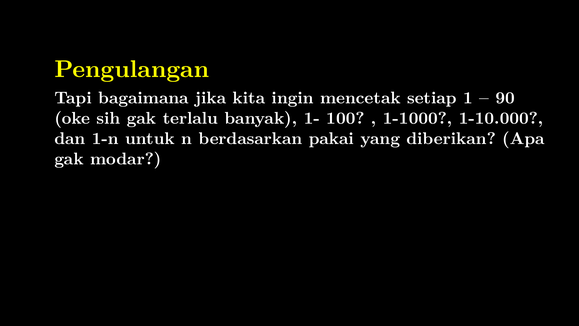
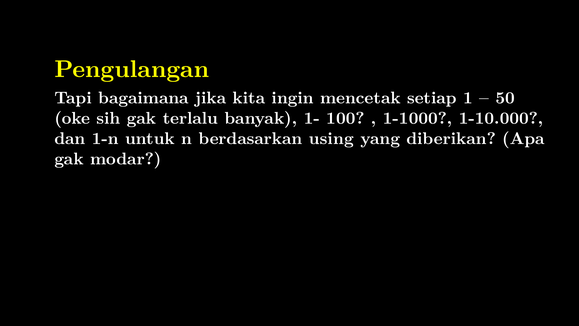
90: 90 -> 50
pakai: pakai -> using
